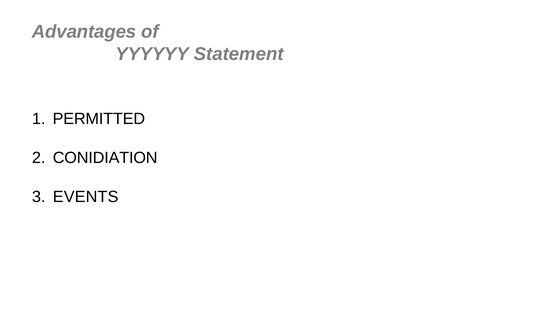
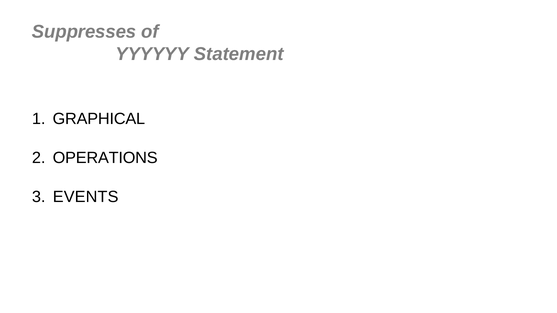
Advantages: Advantages -> Suppresses
PERMITTED: PERMITTED -> GRAPHICAL
CONIDIATION: CONIDIATION -> OPERATIONS
